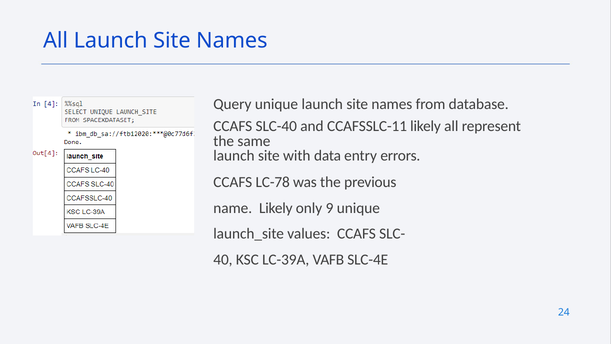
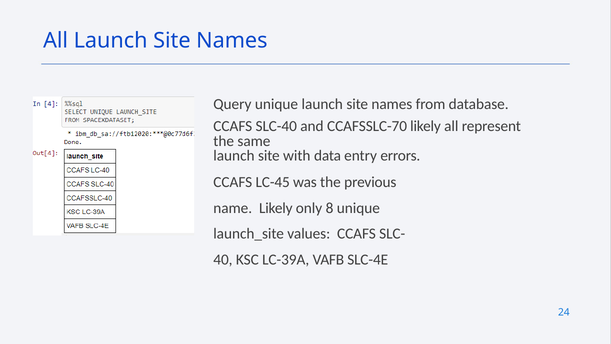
CCAFSSLC-11: CCAFSSLC-11 -> CCAFSSLC-70
LC-78: LC-78 -> LC-45
9: 9 -> 8
